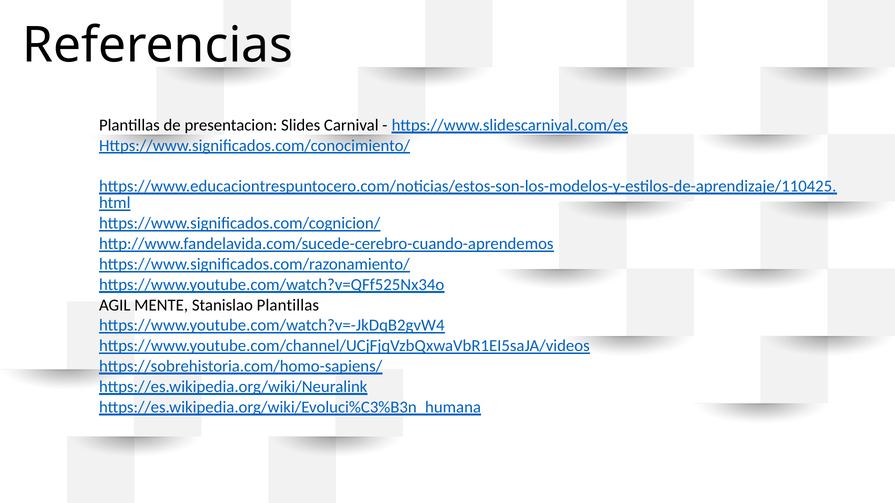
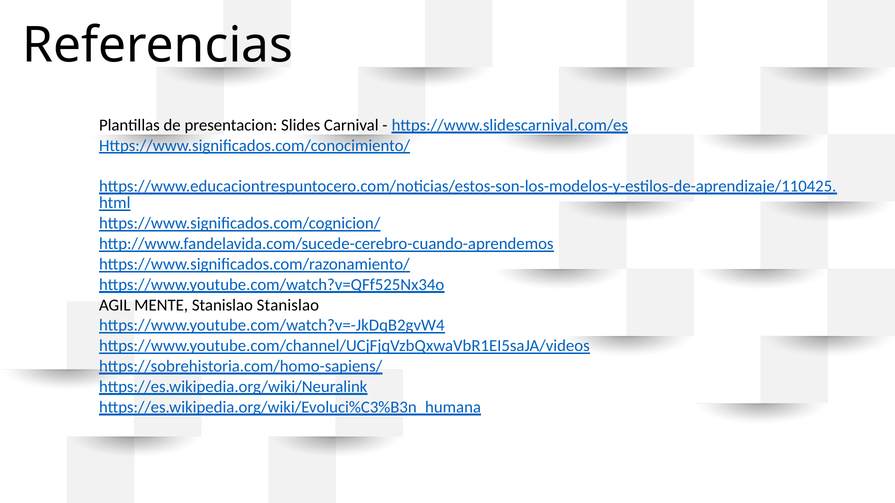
Stanislao Plantillas: Plantillas -> Stanislao
